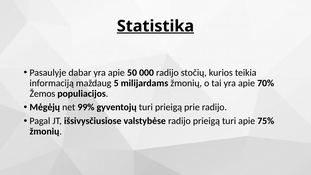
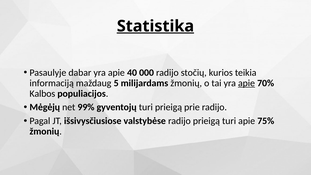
50: 50 -> 40
apie at (246, 83) underline: none -> present
Žemos: Žemos -> Kalbos
